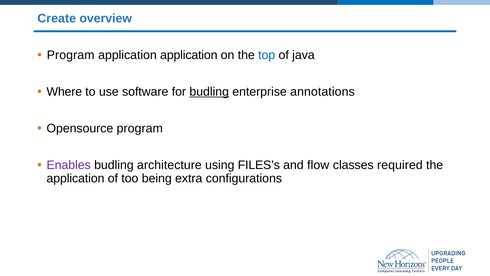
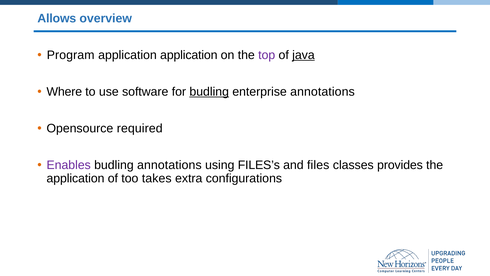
Create: Create -> Allows
top colour: blue -> purple
java underline: none -> present
Opensource program: program -> required
budling architecture: architecture -> annotations
flow: flow -> files
required: required -> provides
being: being -> takes
